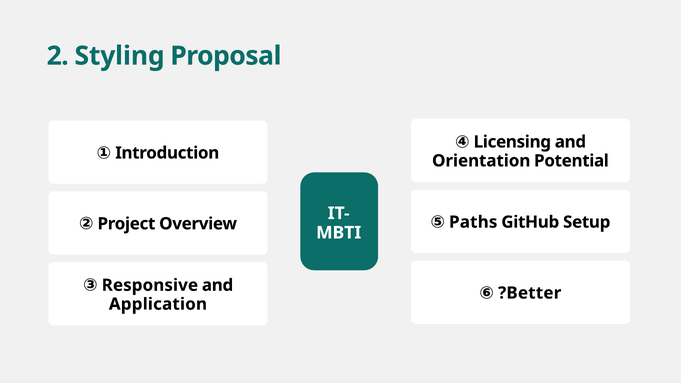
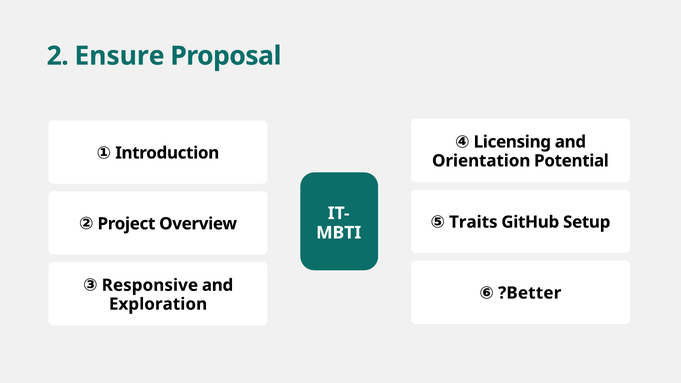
Styling: Styling -> Ensure
Paths: Paths -> Traits
Application: Application -> Exploration
